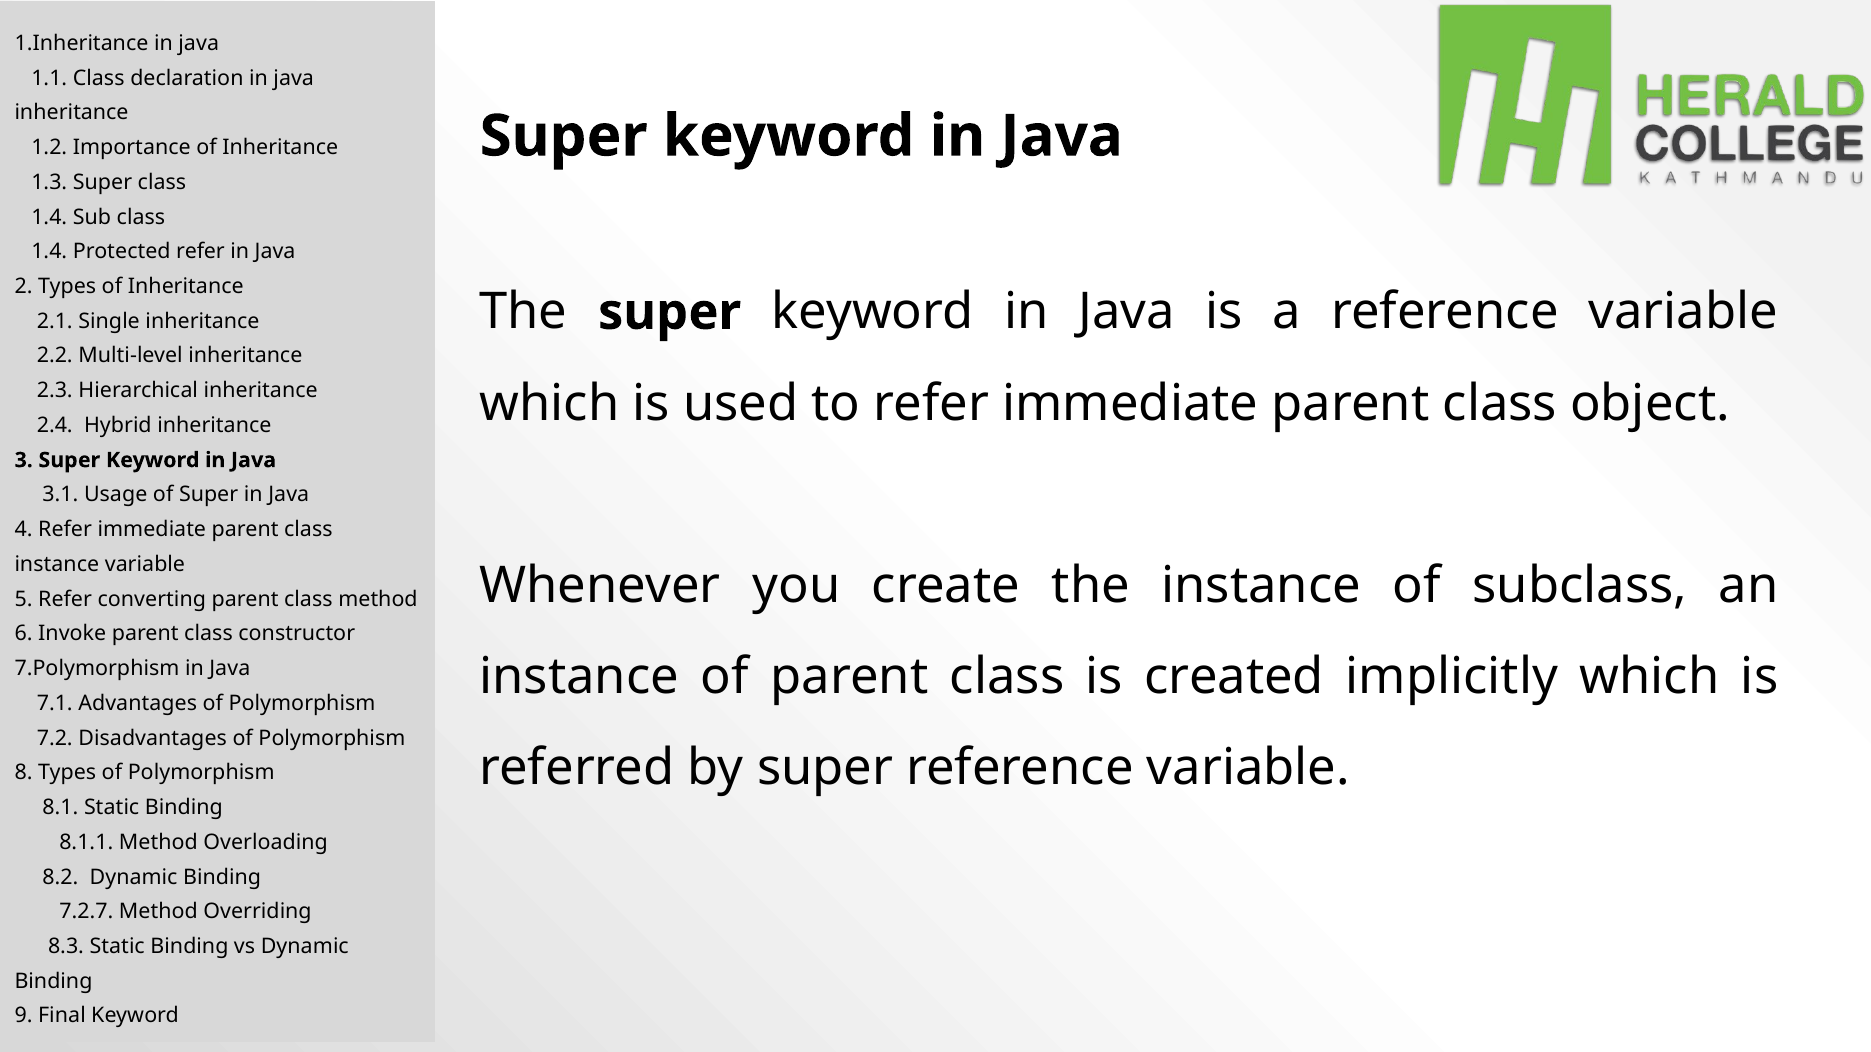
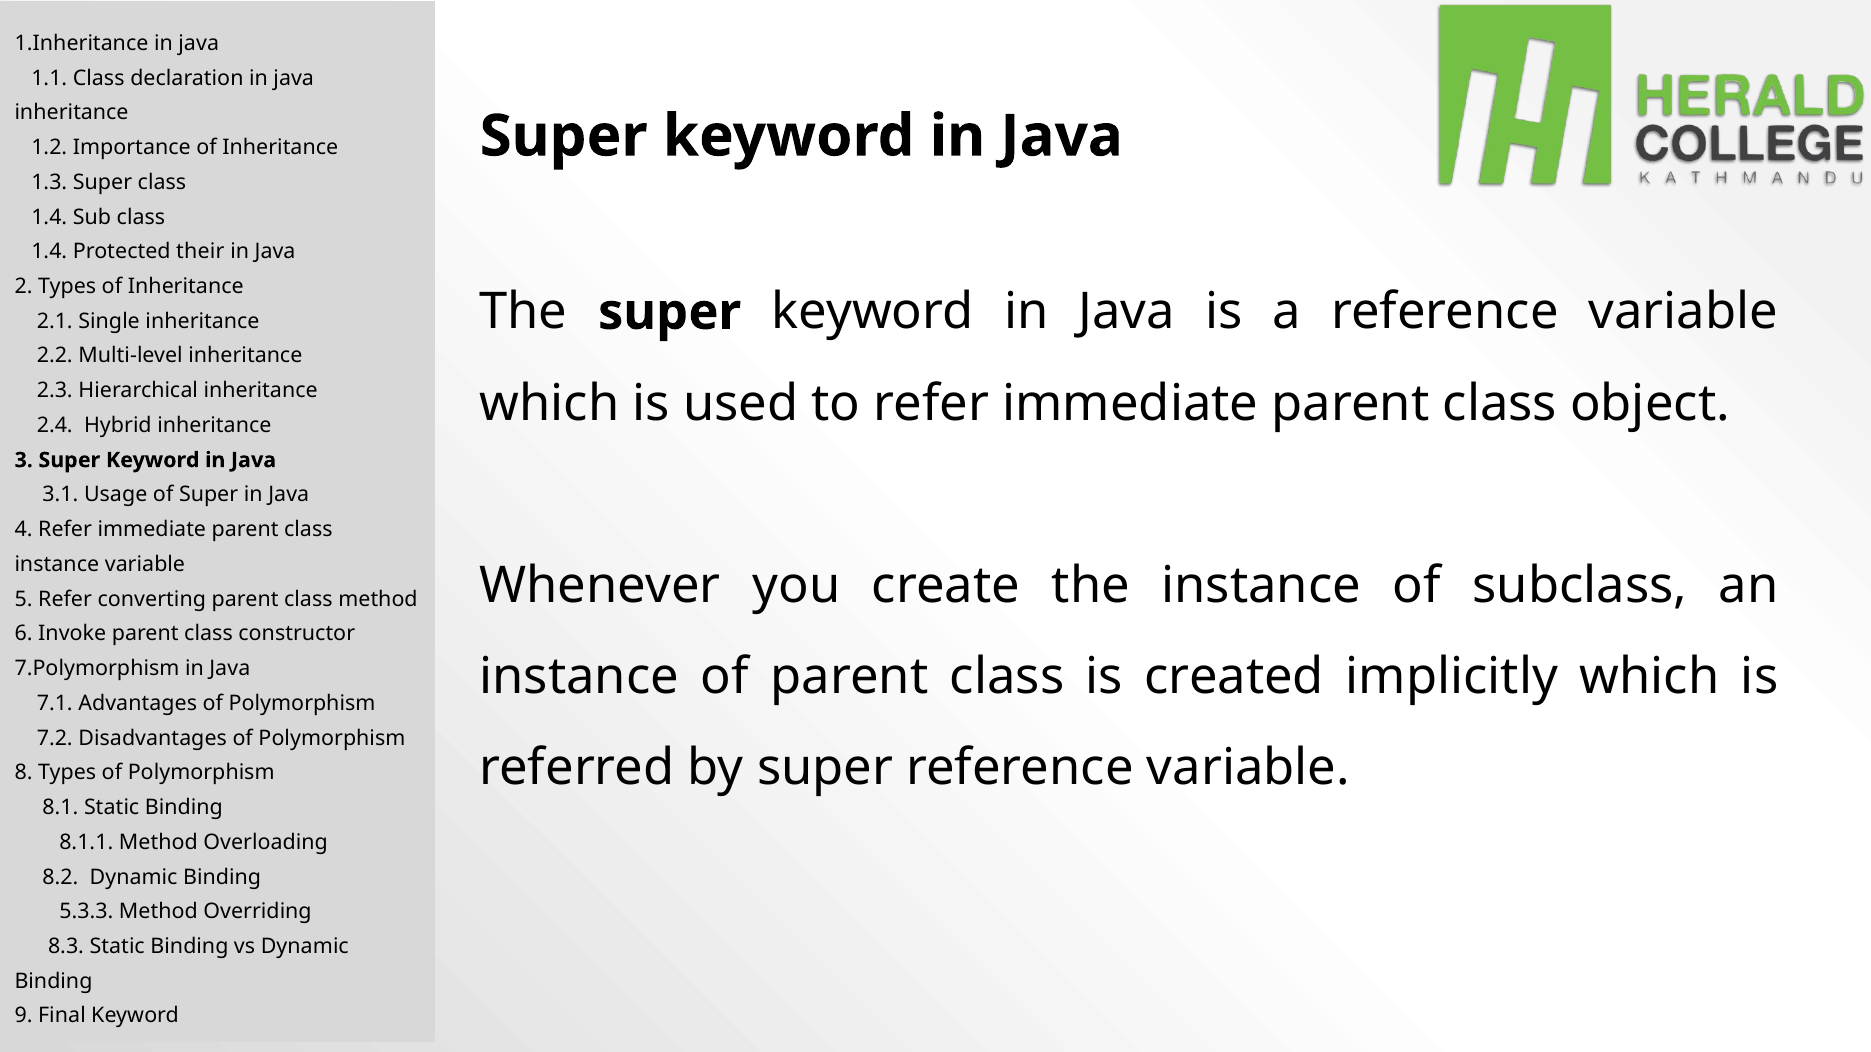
Protected refer: refer -> their
7.2.7: 7.2.7 -> 5.3.3
